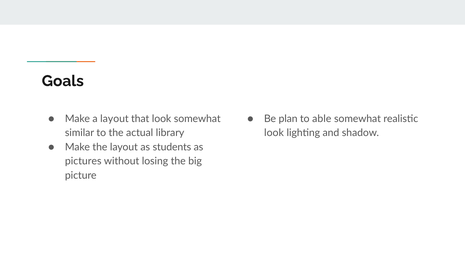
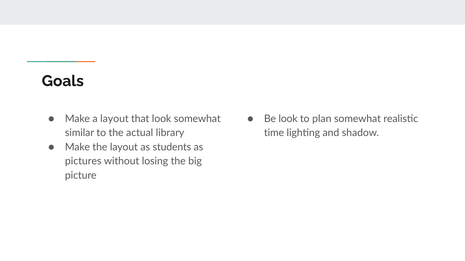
Be plan: plan -> look
able: able -> plan
look at (274, 133): look -> time
